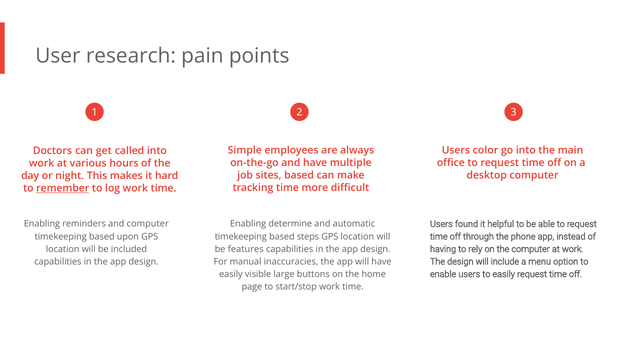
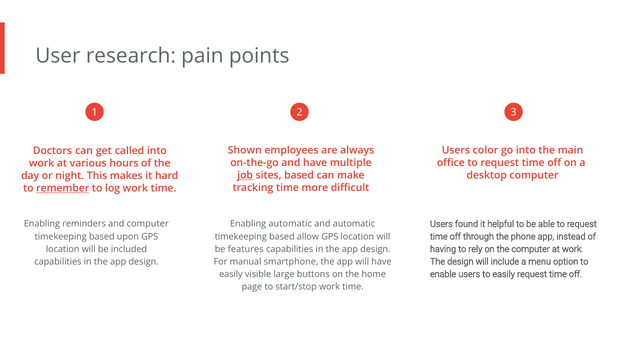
Simple: Simple -> Shown
job underline: none -> present
Enabling determine: determine -> automatic
steps: steps -> allow
inaccuracies: inaccuracies -> smartphone
